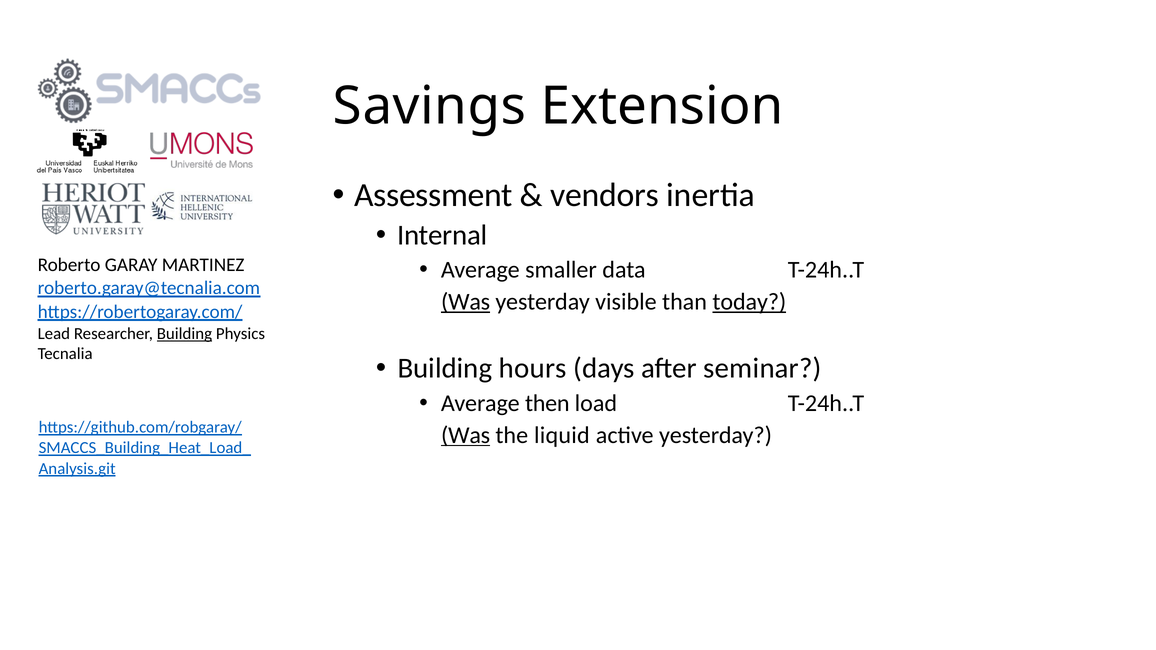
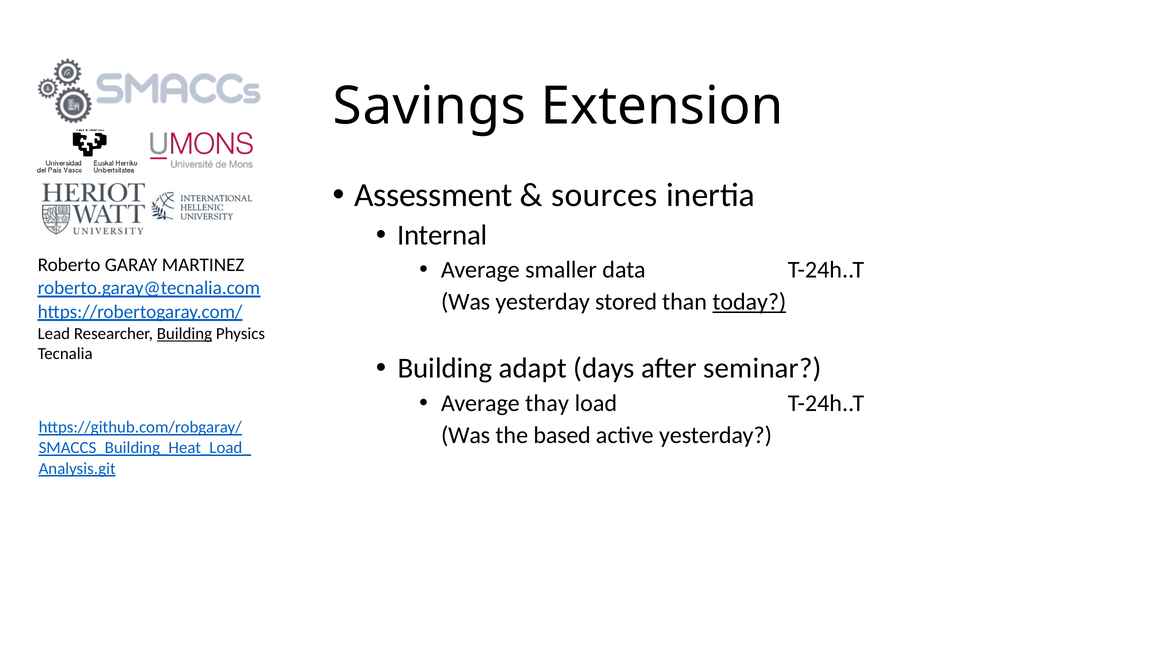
vendors: vendors -> sources
Was at (466, 302) underline: present -> none
visible: visible -> stored
hours: hours -> adapt
then: then -> thay
Was at (466, 435) underline: present -> none
liquid: liquid -> based
